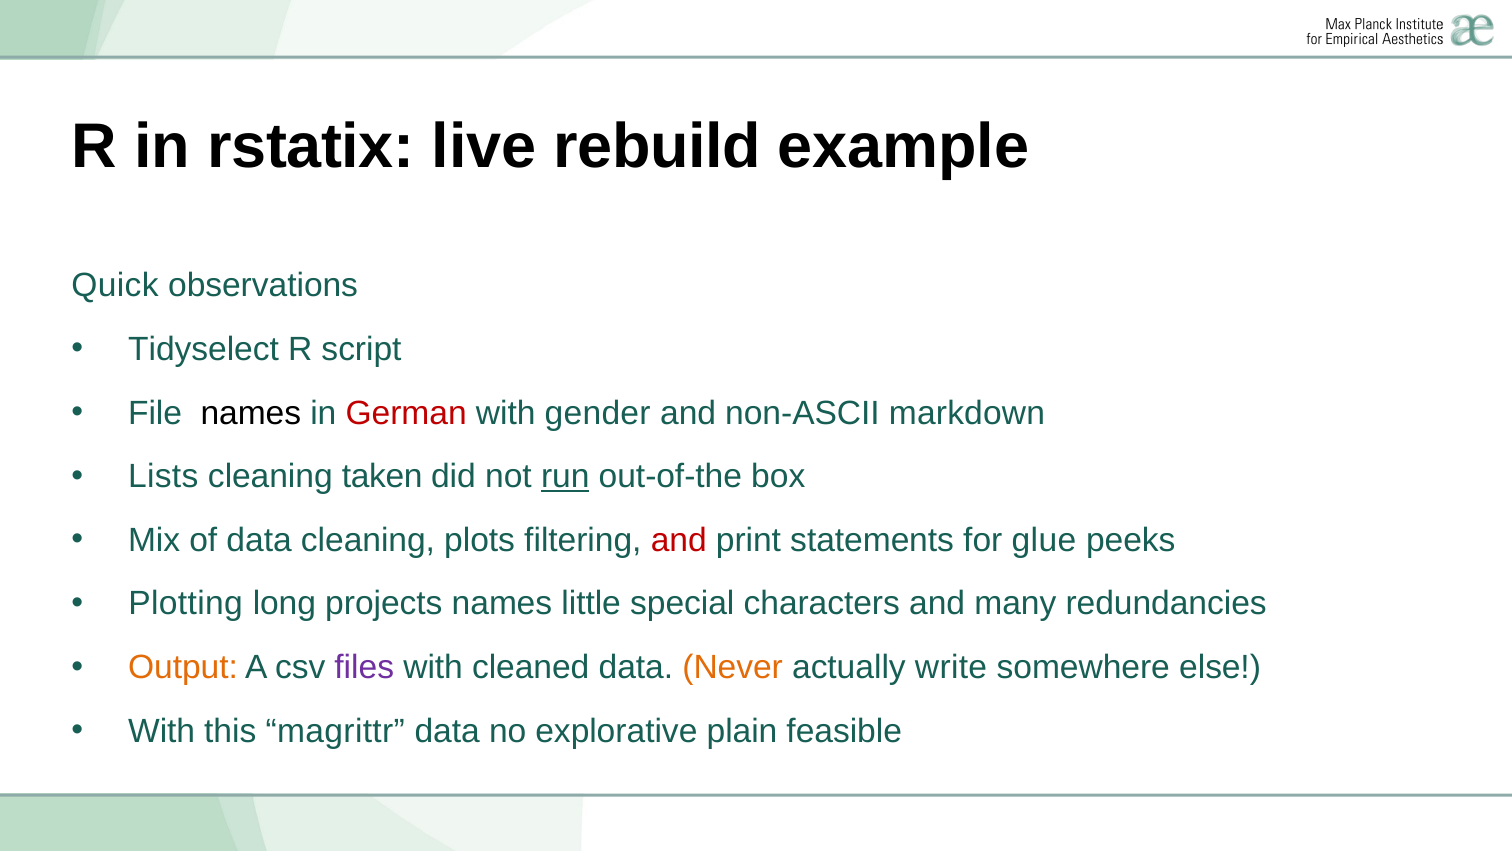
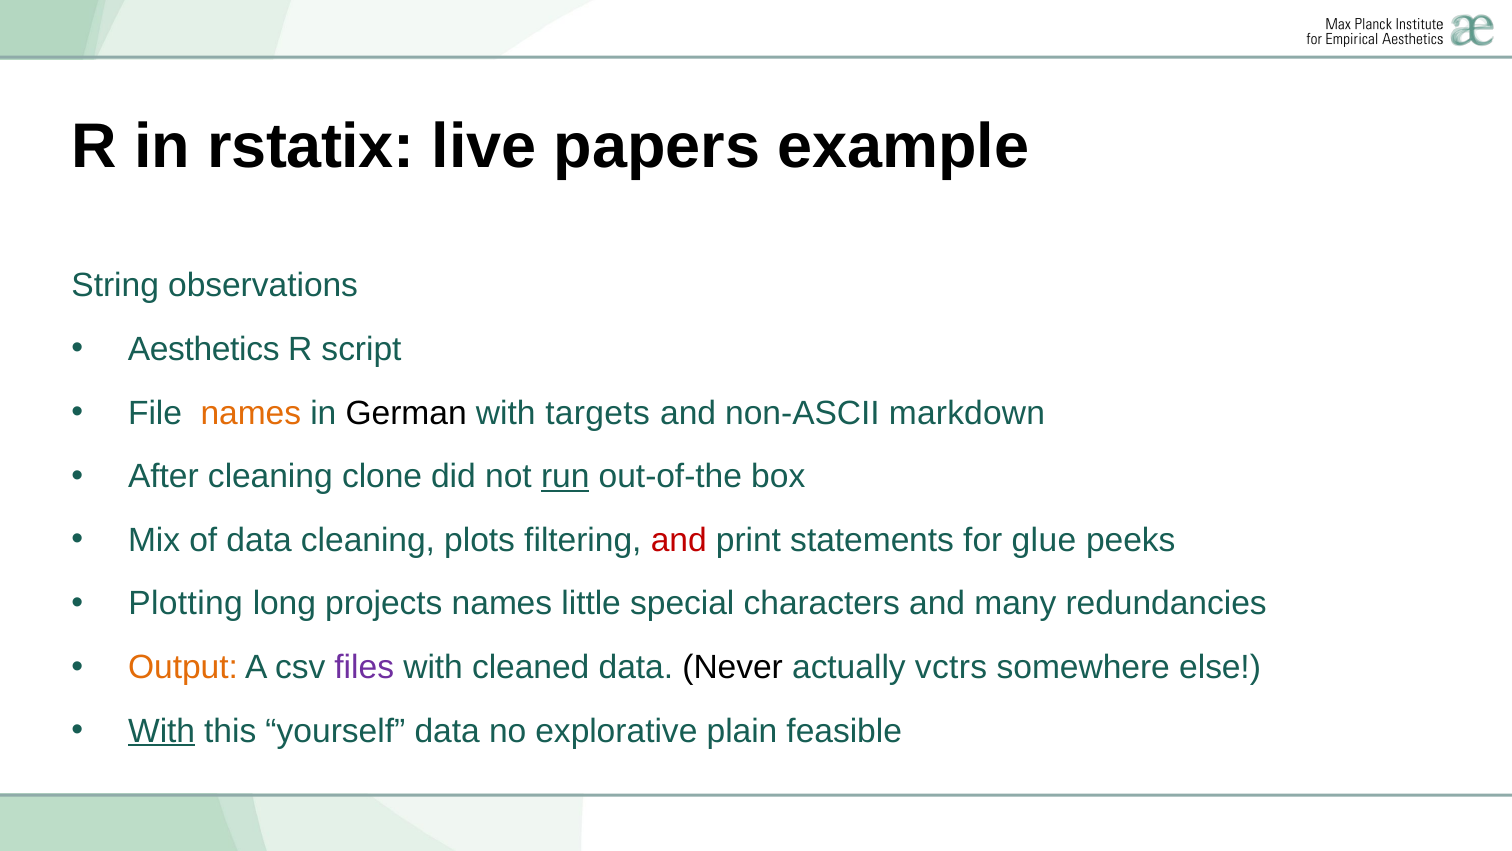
rebuild: rebuild -> papers
Quick: Quick -> String
Tidyselect: Tidyselect -> Aesthetics
names at (251, 413) colour: black -> orange
German colour: red -> black
gender: gender -> targets
Lists: Lists -> After
taken: taken -> clone
Never colour: orange -> black
write: write -> vctrs
With at (162, 731) underline: none -> present
magrittr: magrittr -> yourself
